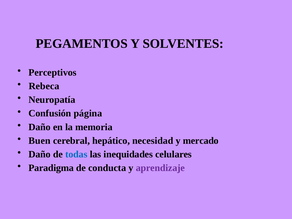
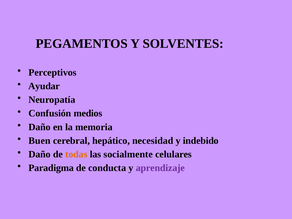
Rebeca: Rebeca -> Ayudar
página: página -> medios
mercado: mercado -> indebido
todas colour: blue -> orange
inequidades: inequidades -> socialmente
